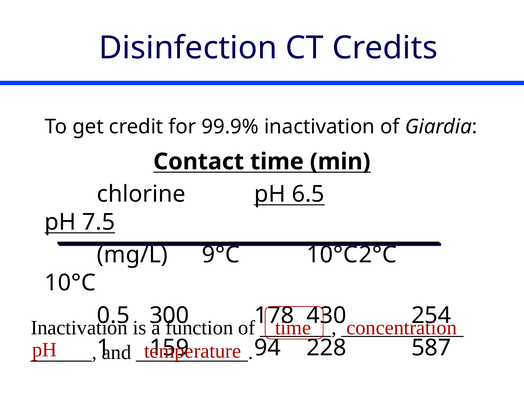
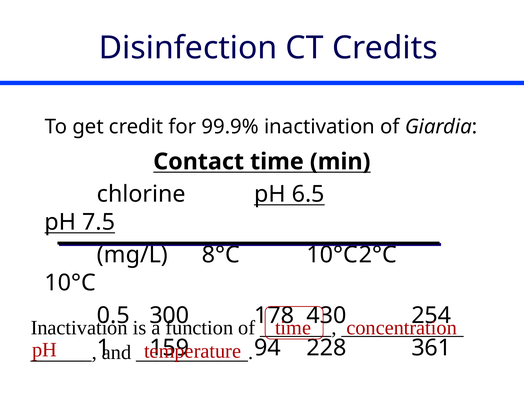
9°C: 9°C -> 8°C
587: 587 -> 361
